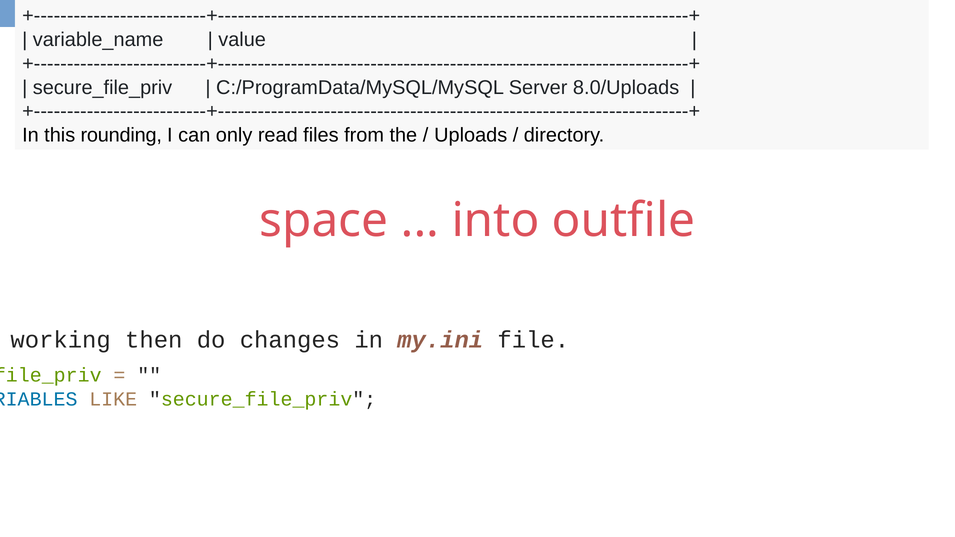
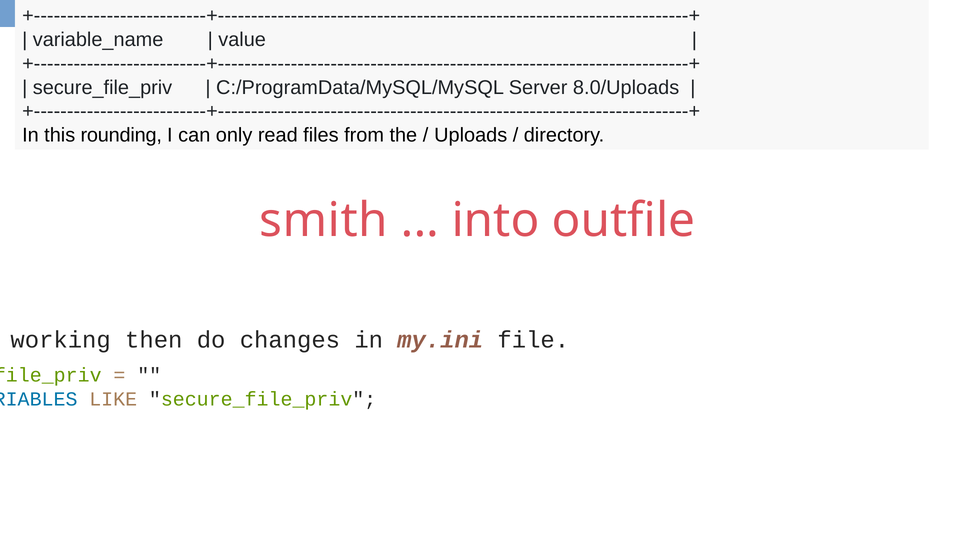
space: space -> smith
